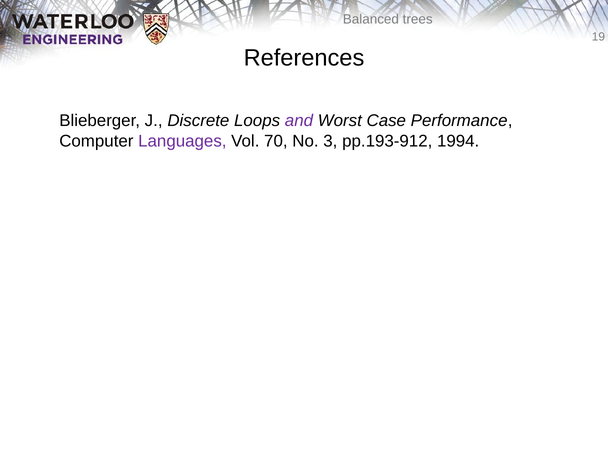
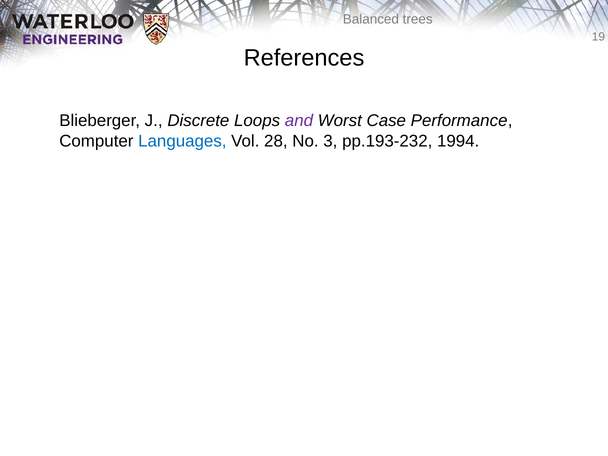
Languages colour: purple -> blue
70: 70 -> 28
pp.193-912: pp.193-912 -> pp.193-232
